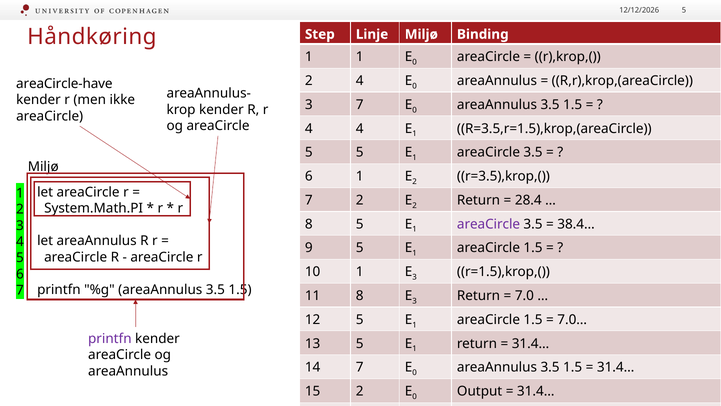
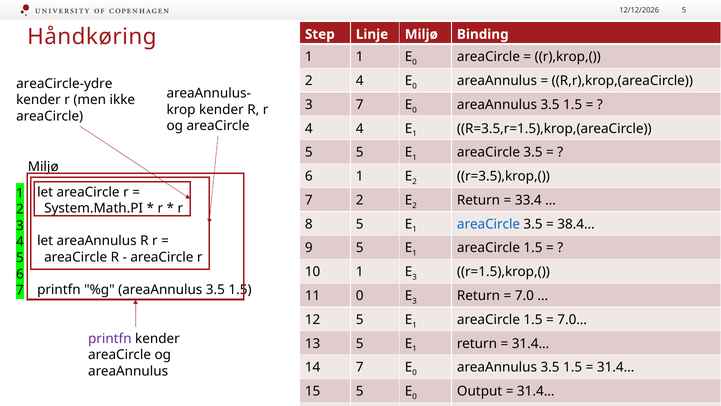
areaCircle-have: areaCircle-have -> areaCircle-ydre
28.4: 28.4 -> 33.4
areaCircle at (489, 224) colour: purple -> blue
11 8: 8 -> 0
15 2: 2 -> 5
